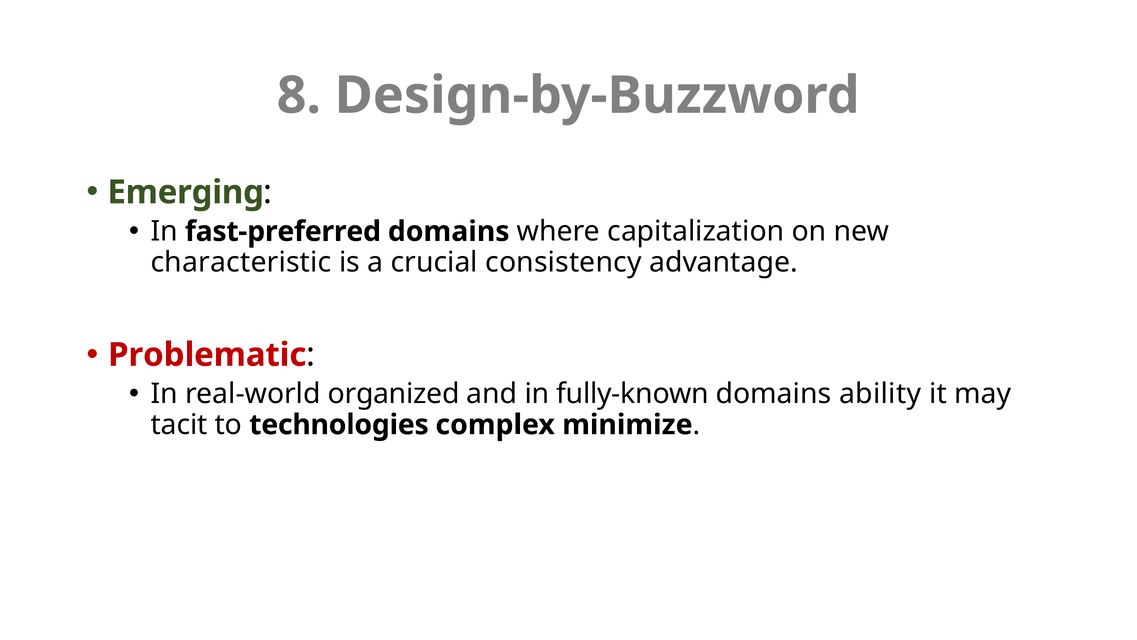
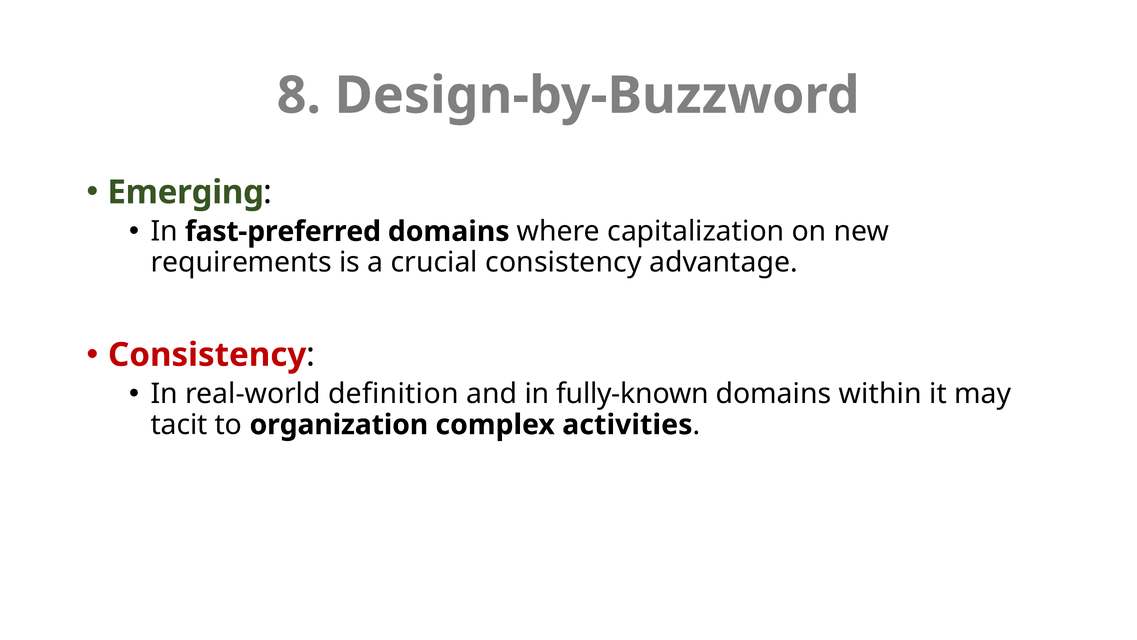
characteristic: characteristic -> requirements
Problematic at (207, 355): Problematic -> Consistency
organized: organized -> definition
ability: ability -> within
technologies: technologies -> organization
minimize: minimize -> activities
